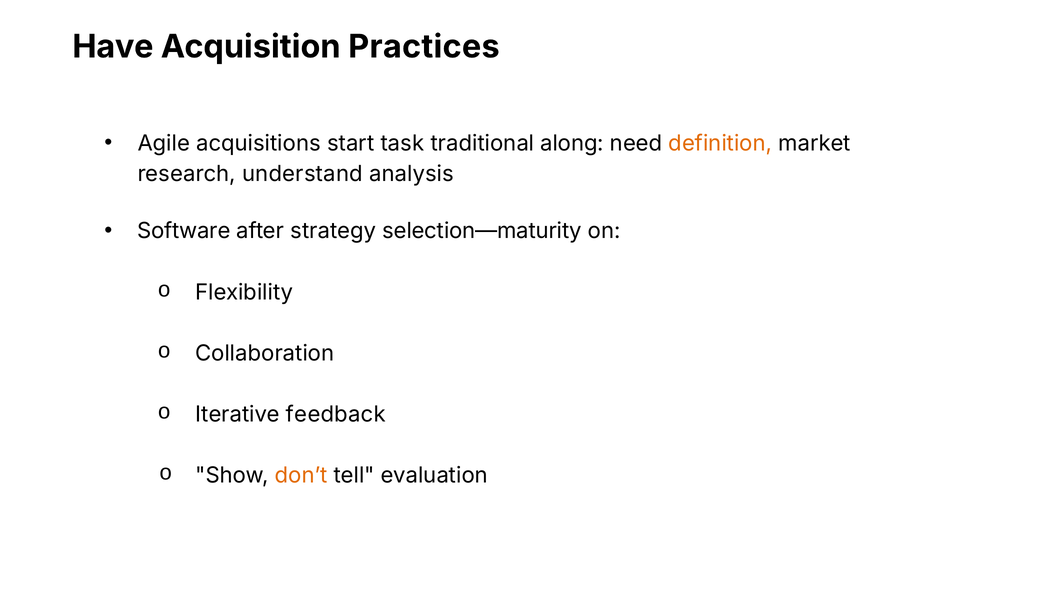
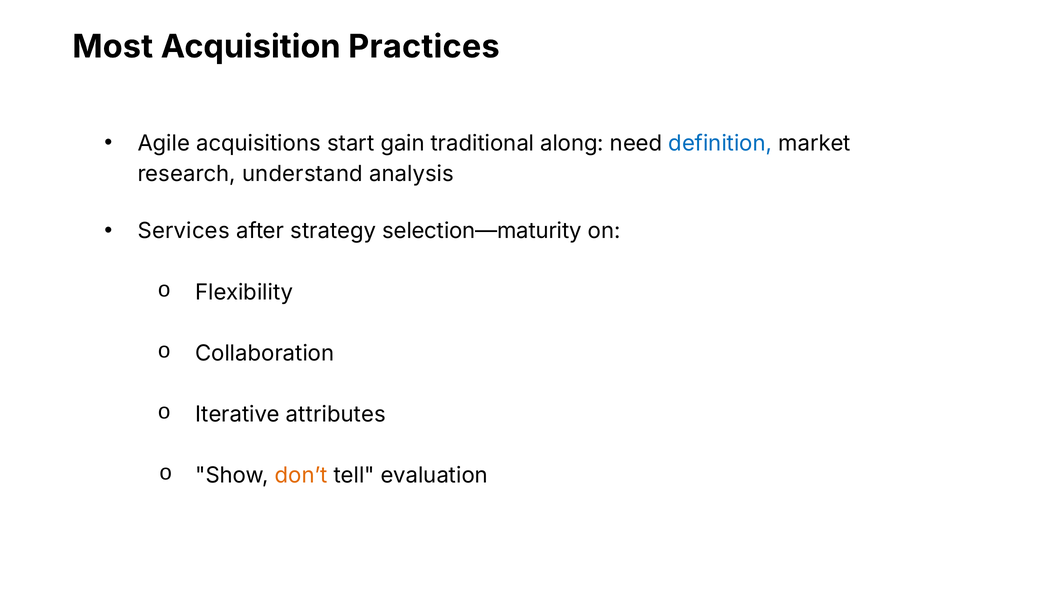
Have: Have -> Most
task: task -> gain
definition colour: orange -> blue
Software: Software -> Services
feedback: feedback -> attributes
